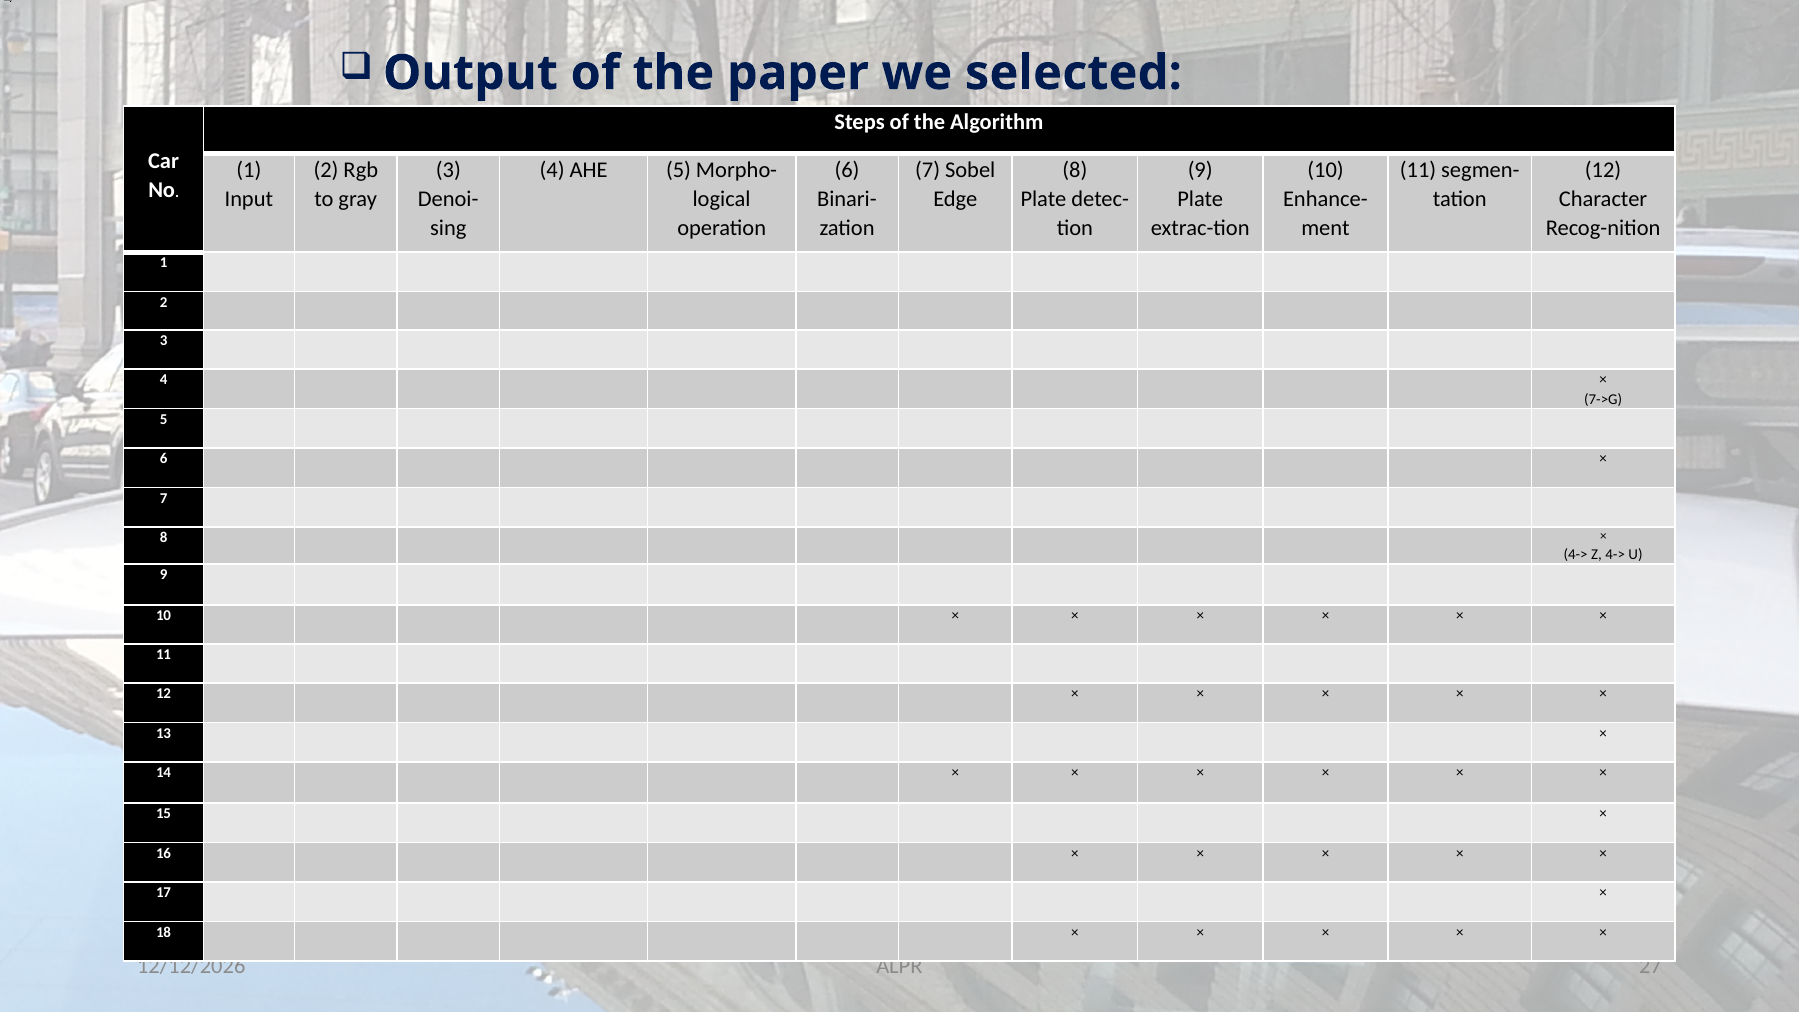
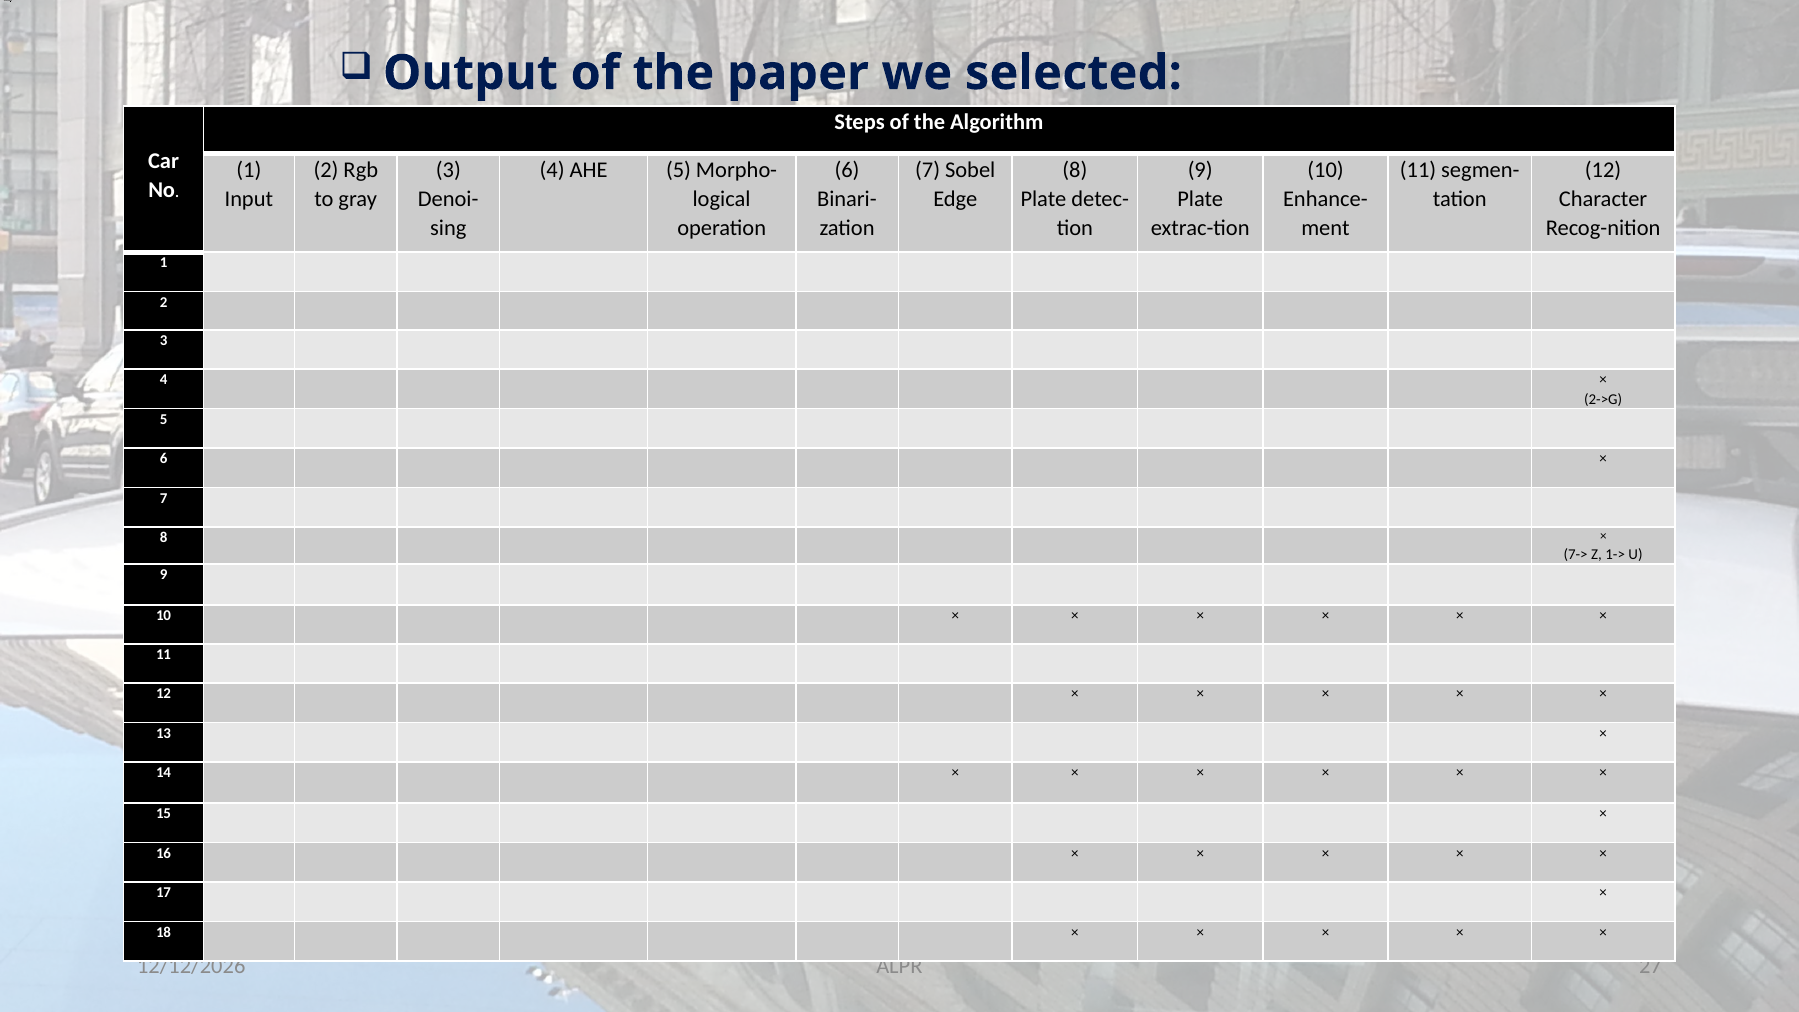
7->G: 7->G -> 2->G
4-> at (1576, 555): 4-> -> 7->
Z 4->: 4-> -> 1->
